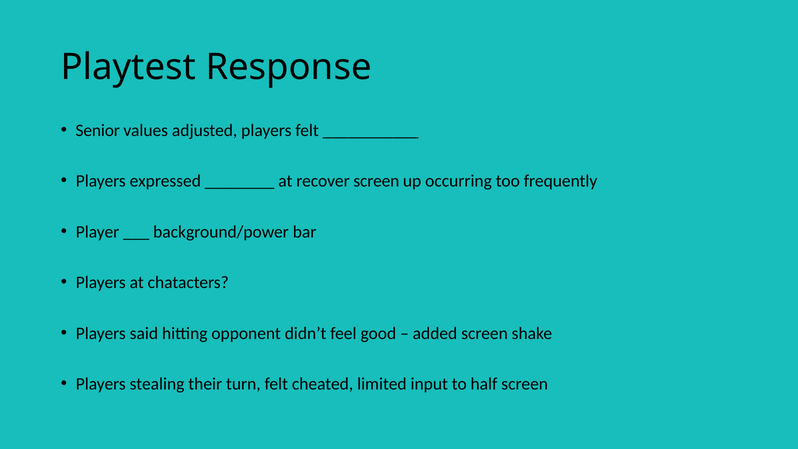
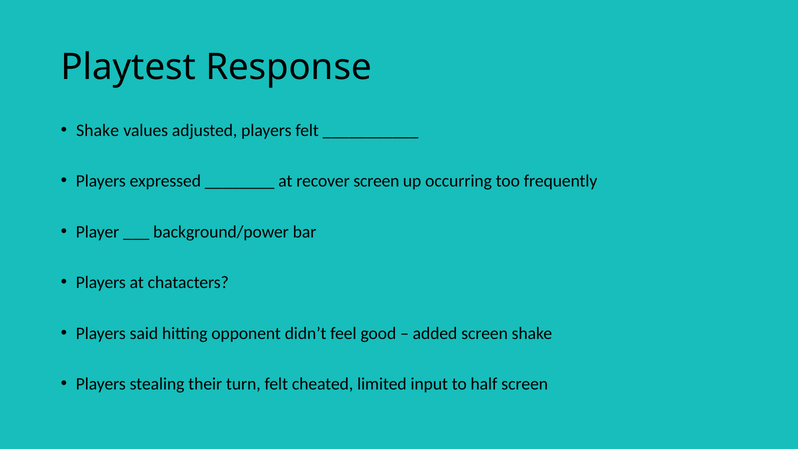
Senior at (98, 130): Senior -> Shake
